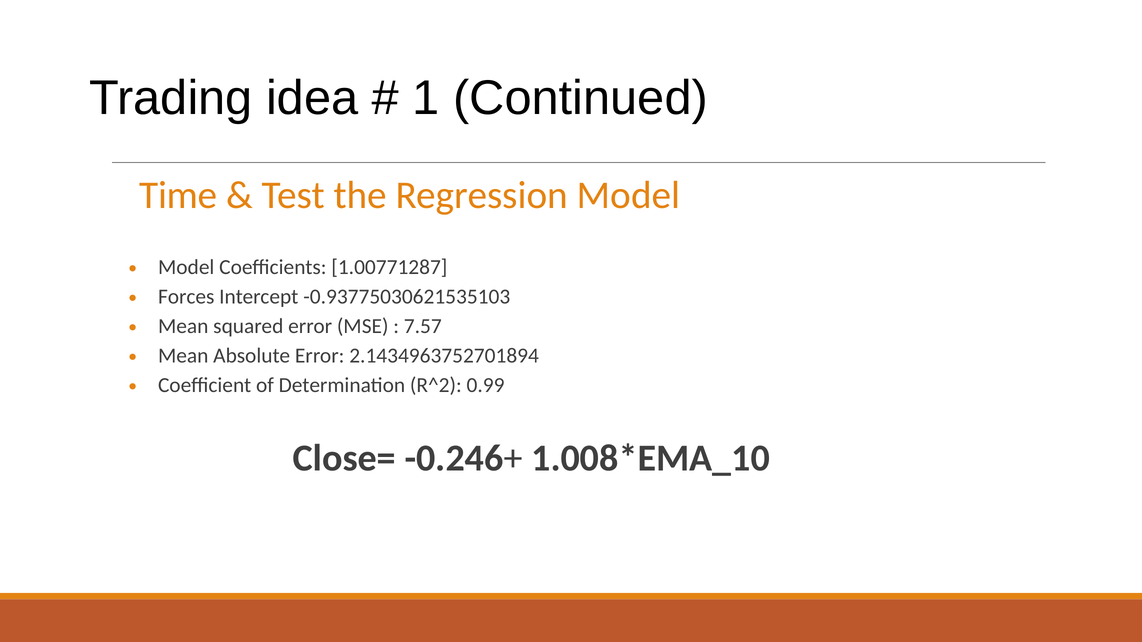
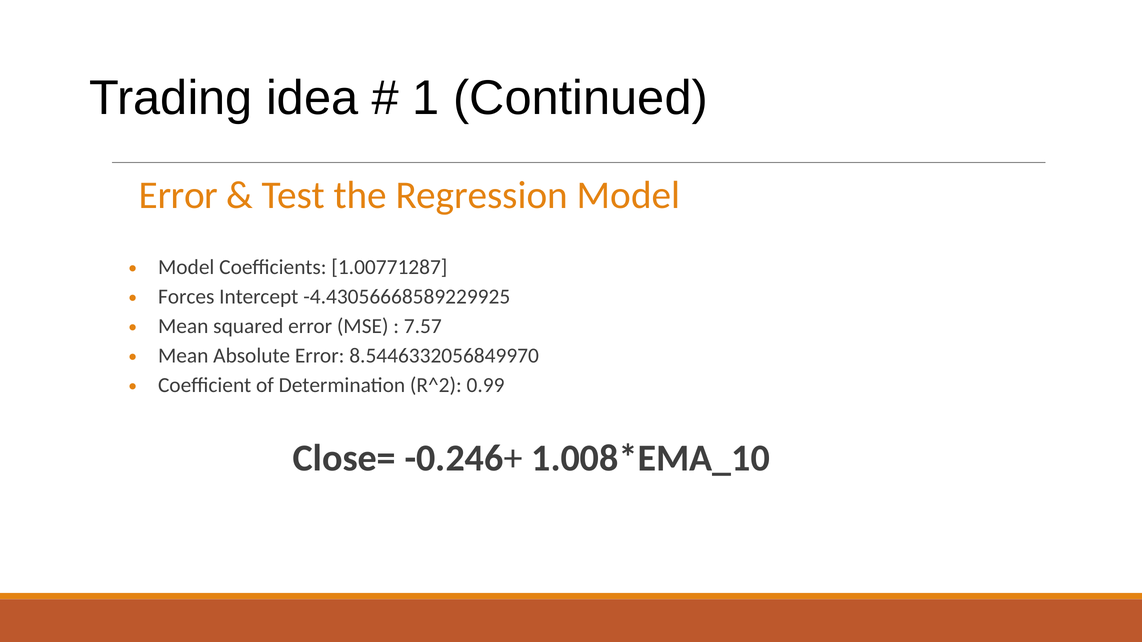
Time at (178, 196): Time -> Error
-0.93775030621535103: -0.93775030621535103 -> -4.43056668589229925
2.1434963752701894: 2.1434963752701894 -> 8.5446332056849970
